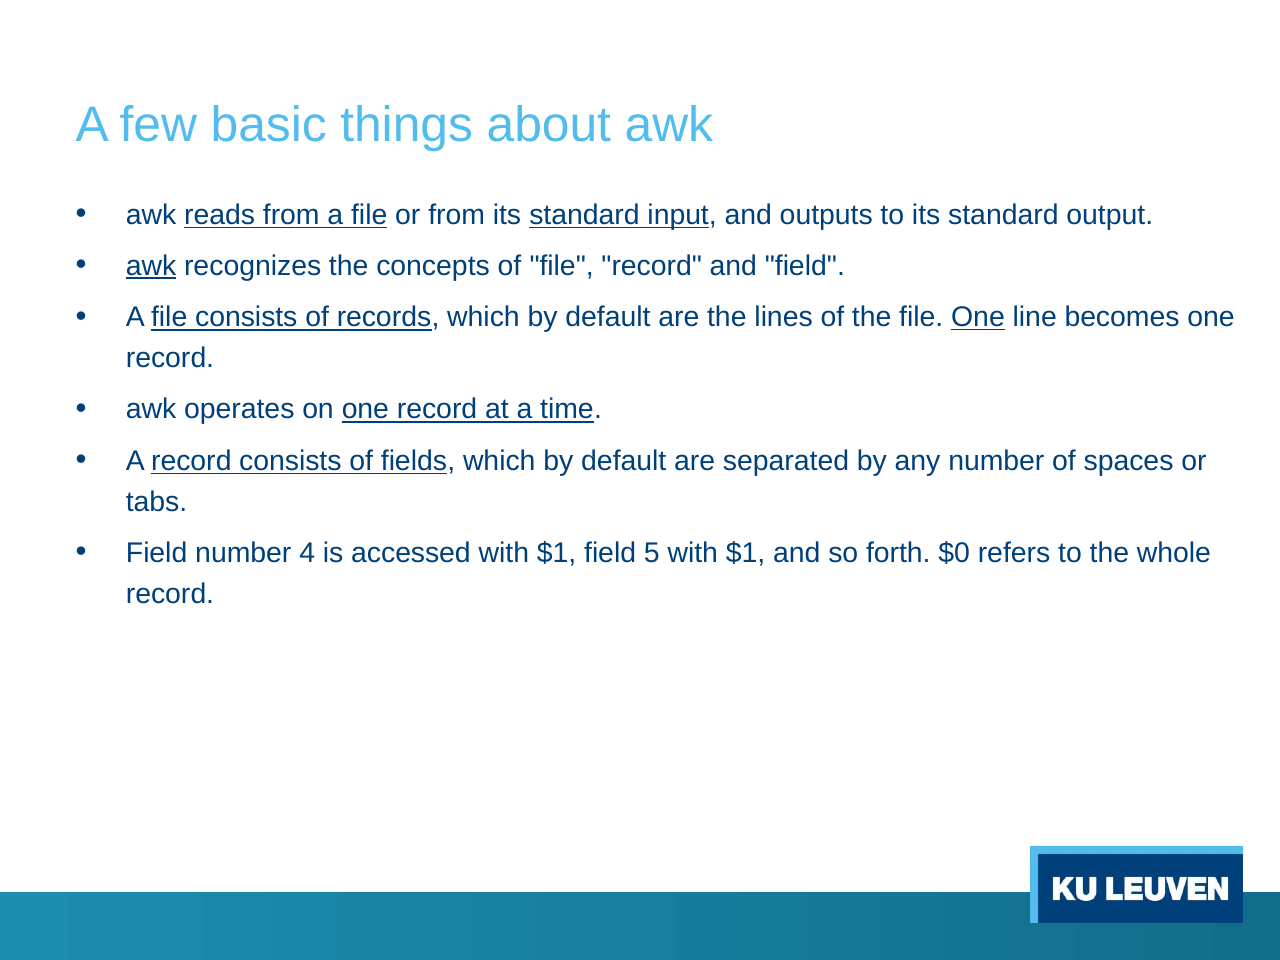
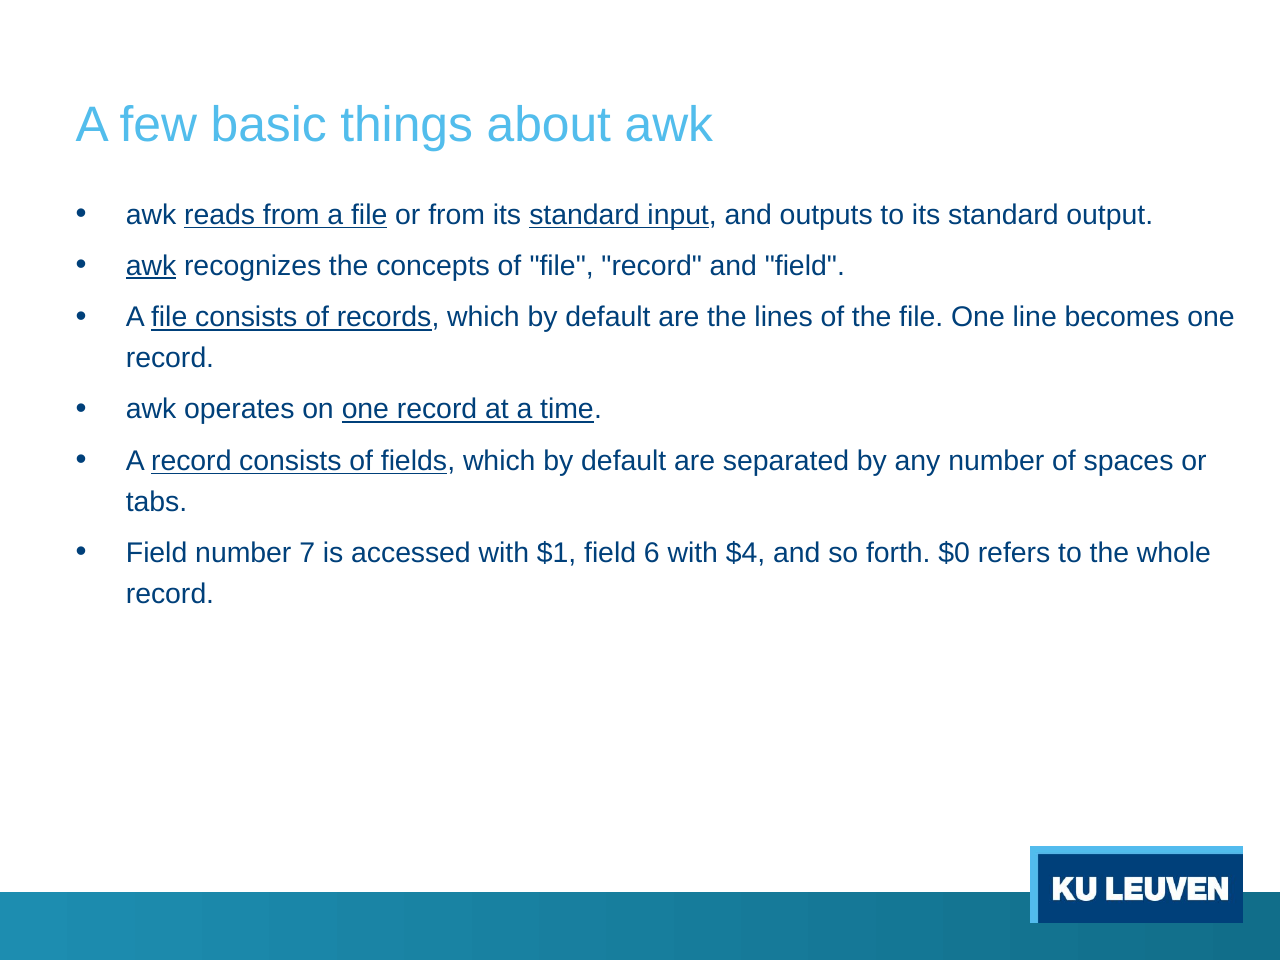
One at (978, 317) underline: present -> none
4: 4 -> 7
5: 5 -> 6
$1 at (746, 553): $1 -> $4
